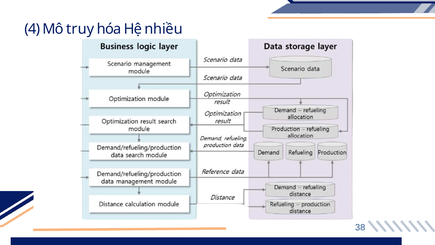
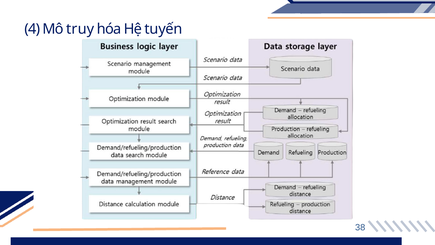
nhiều: nhiều -> tuyến
